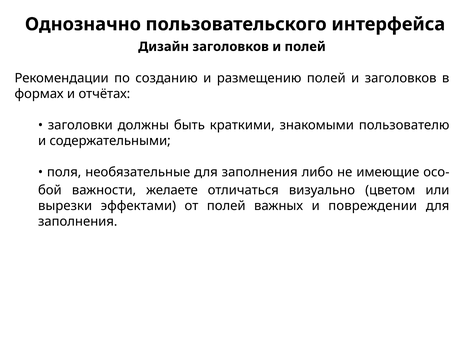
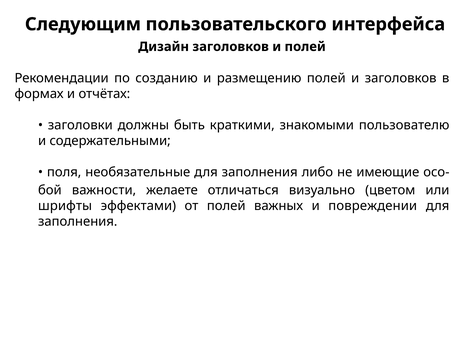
Однозначно: Однозначно -> Следующим
вырезки: вырезки -> шрифты
